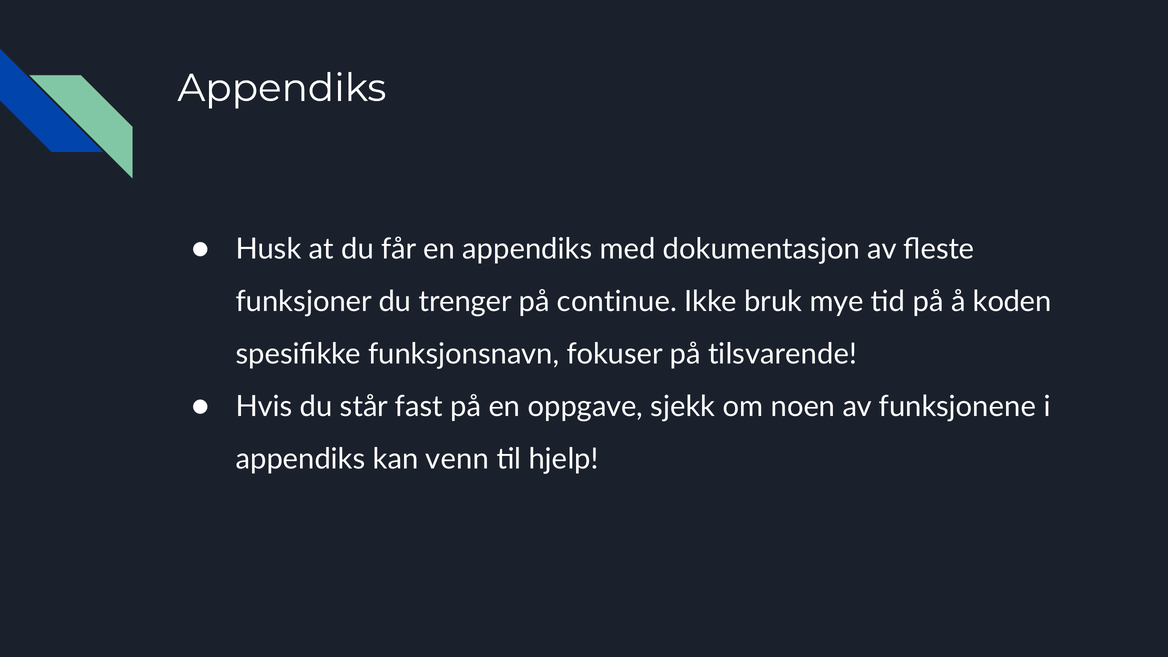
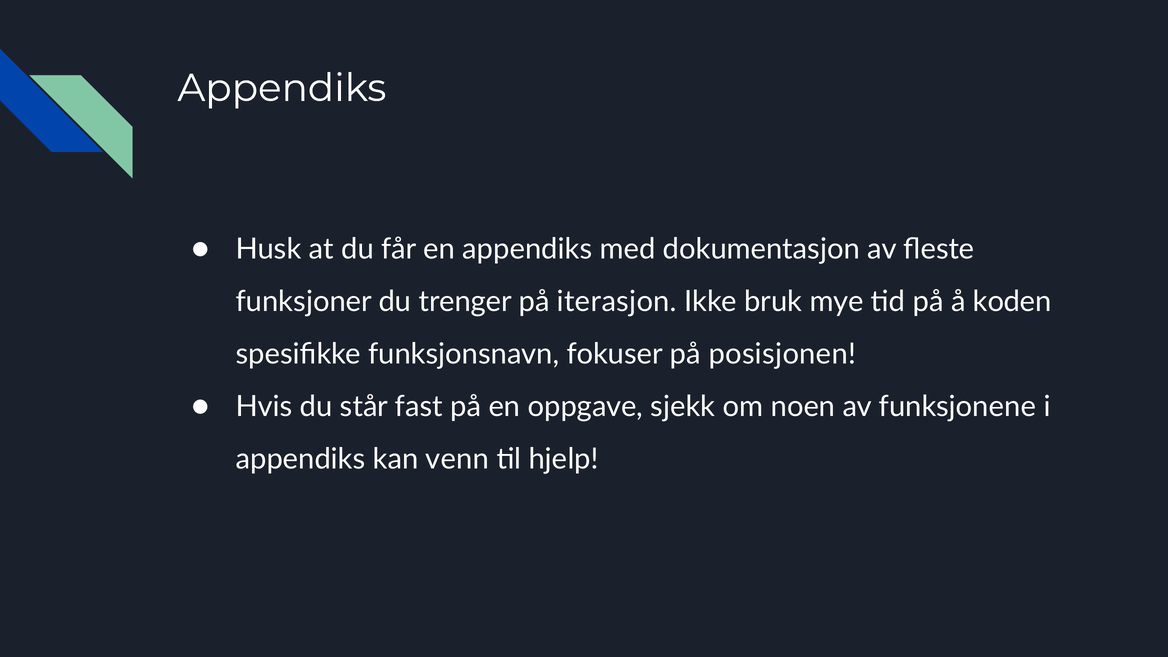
continue: continue -> iterasjon
tilsvarende: tilsvarende -> posisjonen
